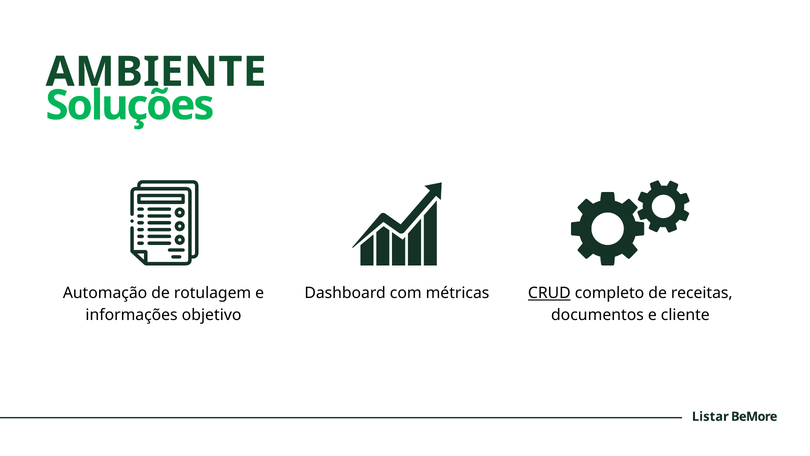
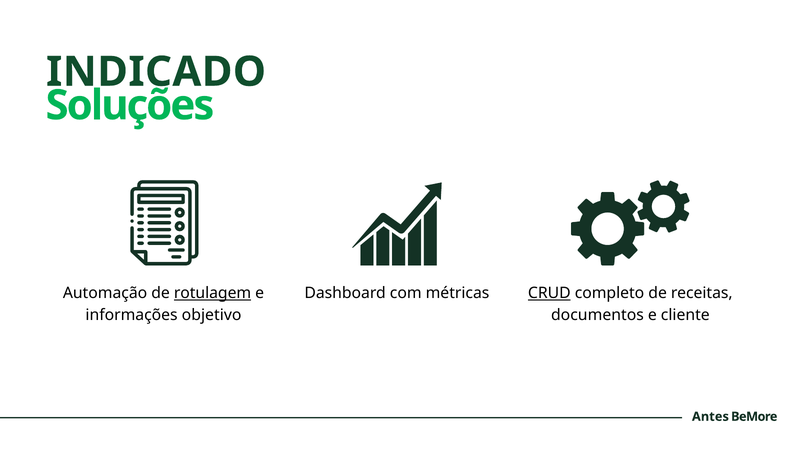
AMBIENTE: AMBIENTE -> INDICADO
rotulagem underline: none -> present
Listar: Listar -> Antes
